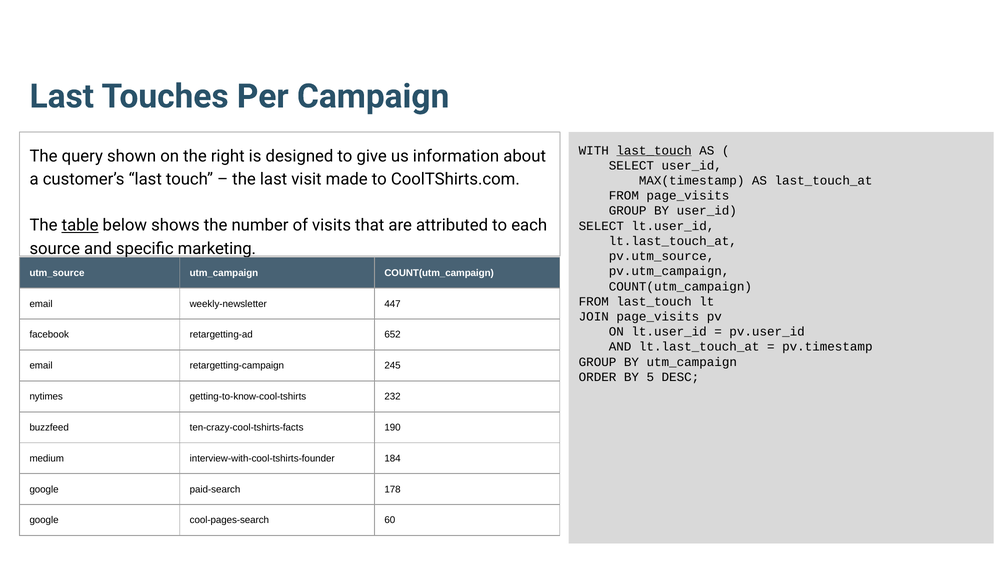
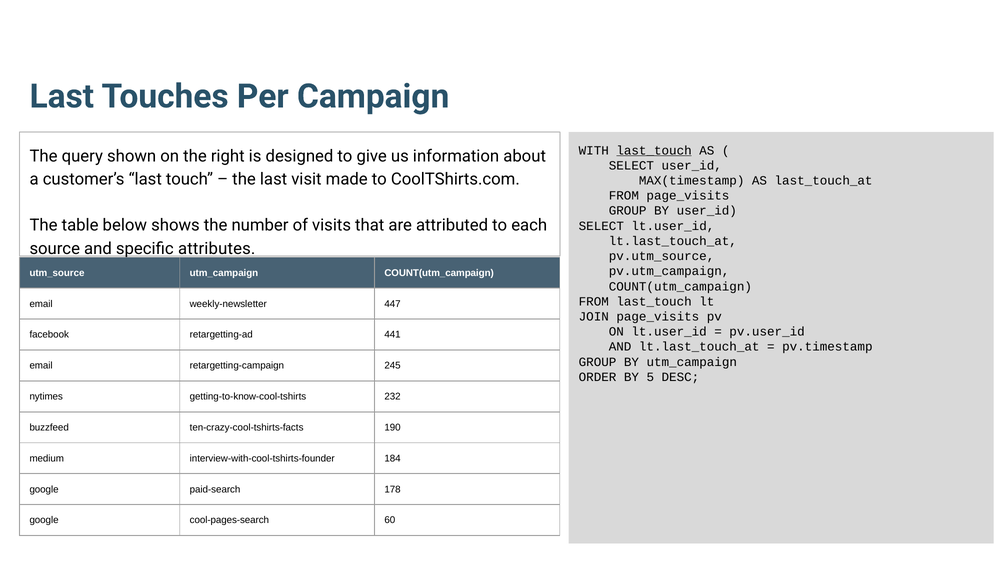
table underline: present -> none
marketing: marketing -> attributes
652: 652 -> 441
